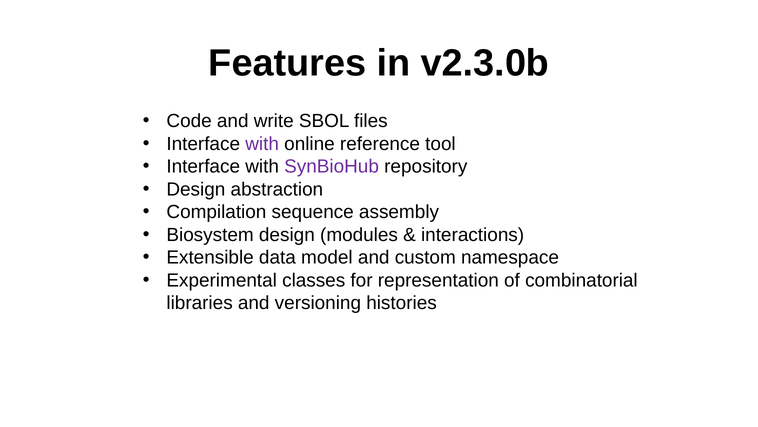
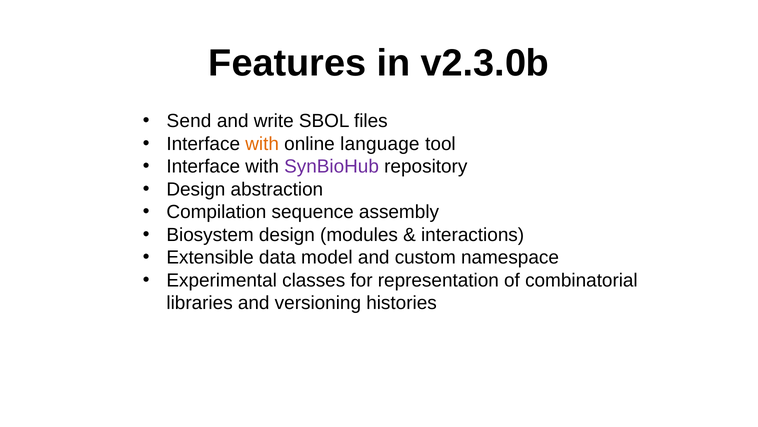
Code: Code -> Send
with at (262, 144) colour: purple -> orange
reference: reference -> language
